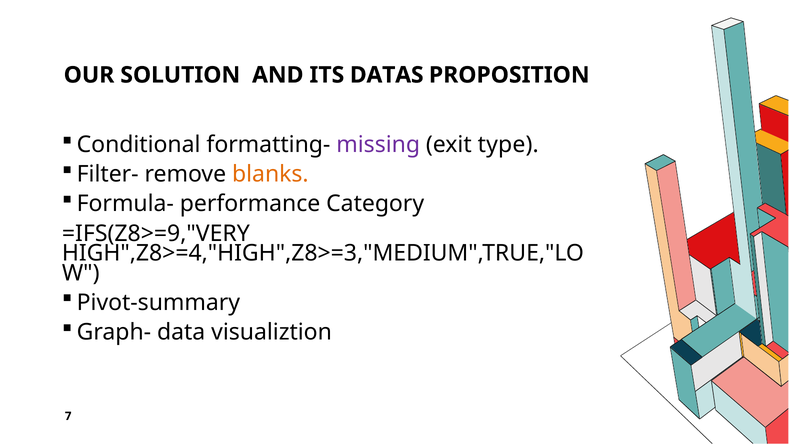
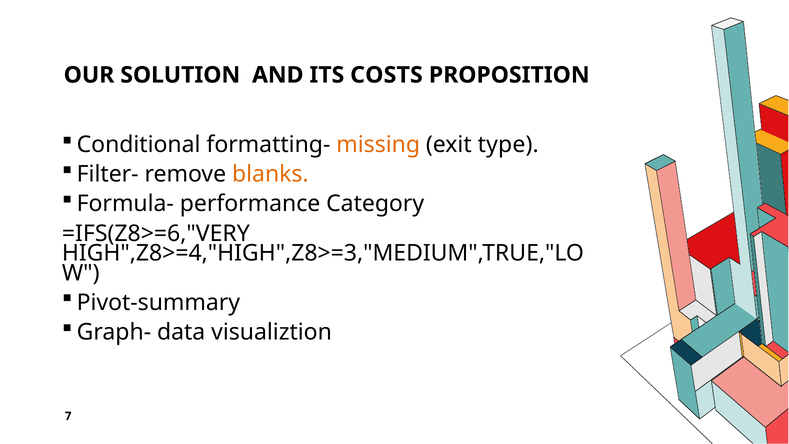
DATAS: DATAS -> COSTS
missing colour: purple -> orange
=IFS(Z8>=9,"VERY: =IFS(Z8>=9,"VERY -> =IFS(Z8>=6,"VERY
